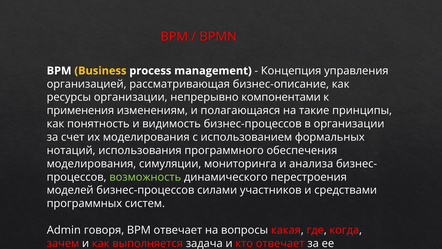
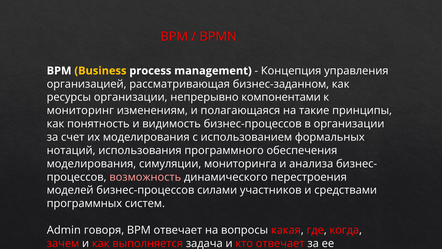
бизнес-описание: бизнес-описание -> бизнес-заданном
применения: применения -> мониторинг
возможность colour: light green -> pink
